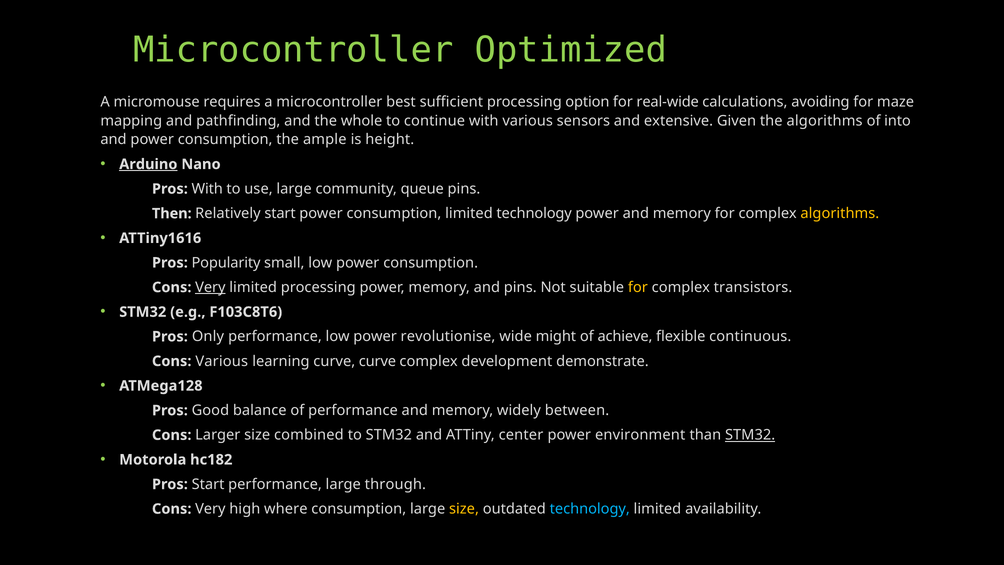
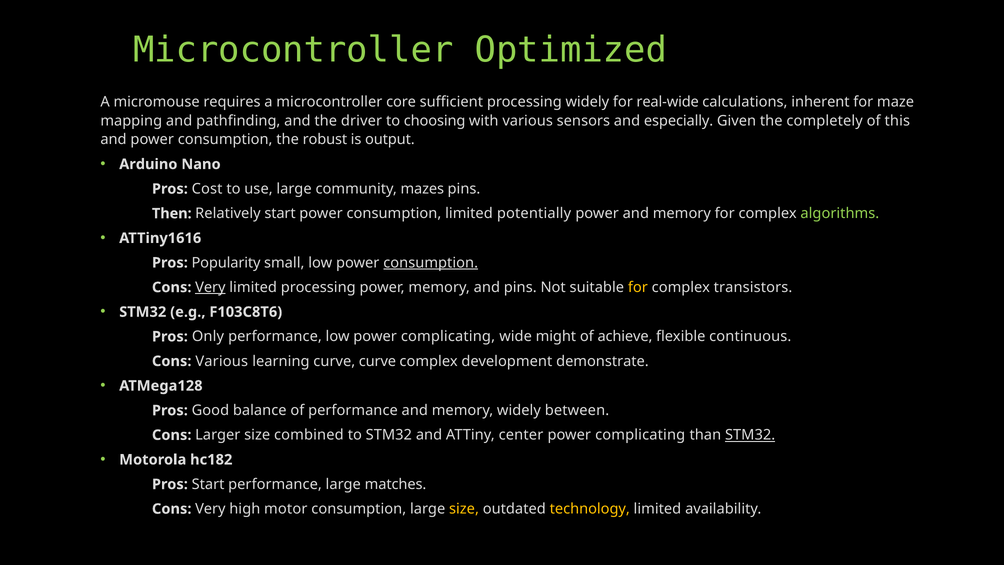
best: best -> core
processing option: option -> widely
avoiding: avoiding -> inherent
whole: whole -> driver
continue: continue -> choosing
extensive: extensive -> especially
the algorithms: algorithms -> completely
into: into -> this
ample: ample -> robust
height: height -> output
Arduino underline: present -> none
Pros With: With -> Cost
queue: queue -> mazes
limited technology: technology -> potentially
algorithms at (840, 213) colour: yellow -> light green
consumption at (431, 263) underline: none -> present
low power revolutionise: revolutionise -> complicating
environment at (640, 435): environment -> complicating
through: through -> matches
where: where -> motor
technology at (590, 509) colour: light blue -> yellow
